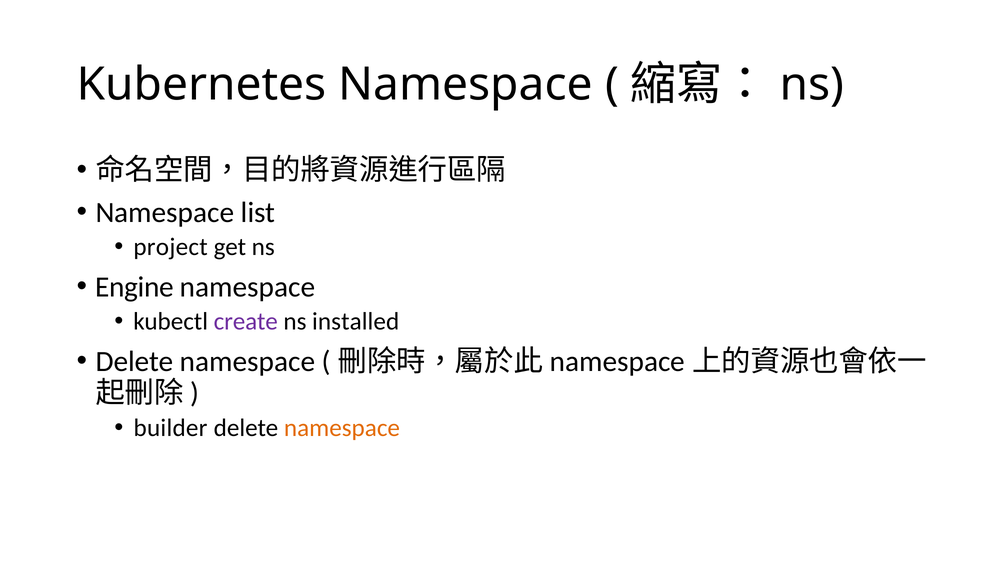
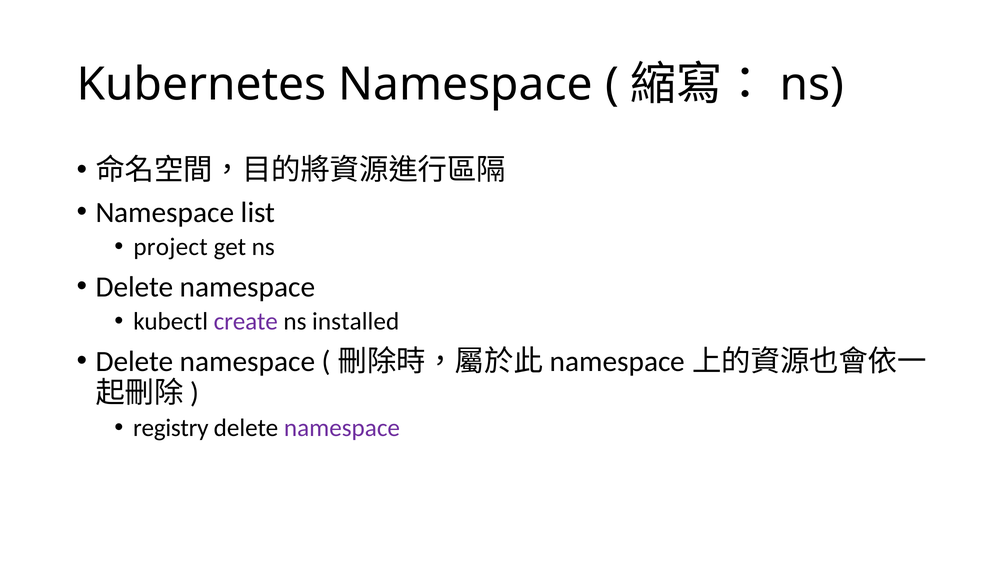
Engine at (135, 287): Engine -> Delete
builder: builder -> registry
namespace at (342, 428) colour: orange -> purple
